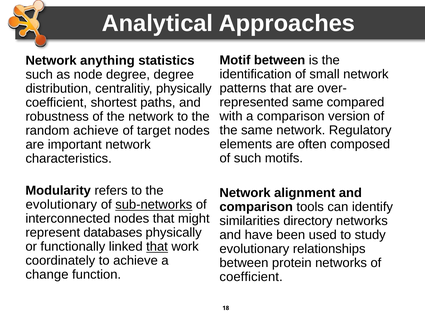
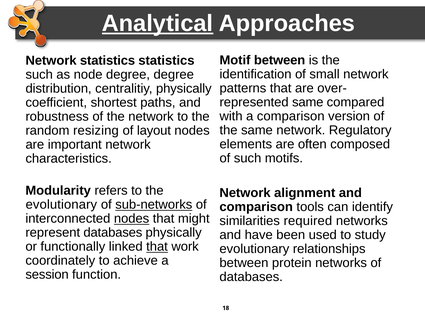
Analytical underline: none -> present
Network anything: anything -> statistics
random achieve: achieve -> resizing
target: target -> layout
nodes at (132, 219) underline: none -> present
directory: directory -> required
change: change -> session
coefficient at (251, 277): coefficient -> databases
